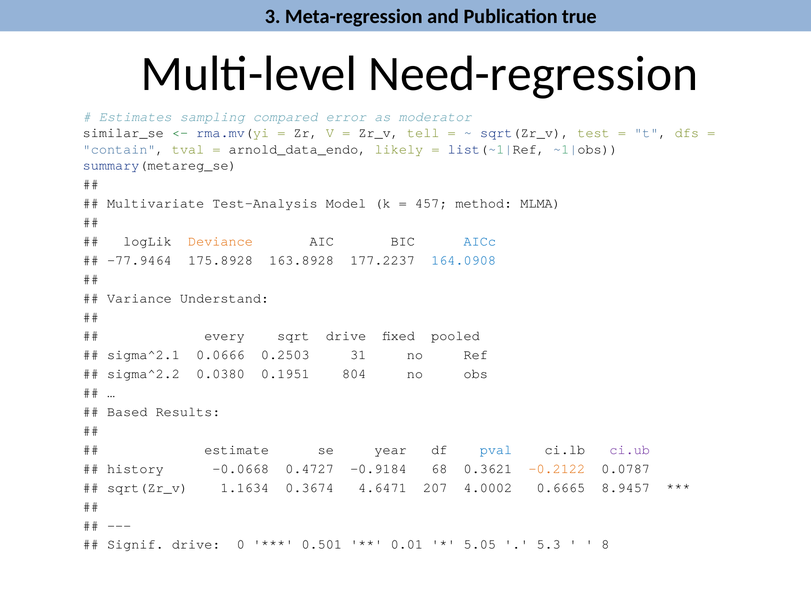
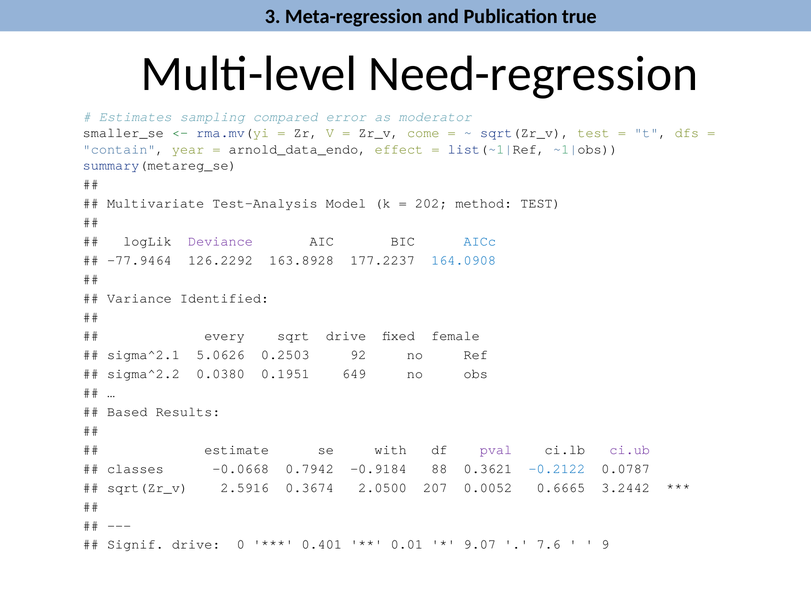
similar_se: similar_se -> smaller_se
tell: tell -> come
tval: tval -> year
likely: likely -> effect
457: 457 -> 202
method MLMA: MLMA -> TEST
Deviance colour: orange -> purple
175.8928: 175.8928 -> 126.2292
Understand: Understand -> Identified
pooled: pooled -> female
0.0666: 0.0666 -> 5.0626
31: 31 -> 92
804: 804 -> 649
year: year -> with
pval colour: blue -> purple
history: history -> classes
0.4727: 0.4727 -> 0.7942
68: 68 -> 88
-0.2122 colour: orange -> blue
1.1634: 1.1634 -> 2.5916
4.6471: 4.6471 -> 2.0500
4.0002: 4.0002 -> 0.0052
8.9457: 8.9457 -> 3.2442
0.501: 0.501 -> 0.401
5.05: 5.05 -> 9.07
5.3: 5.3 -> 7.6
8: 8 -> 9
